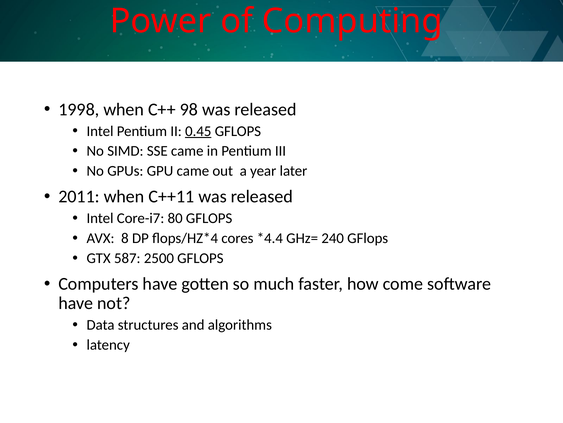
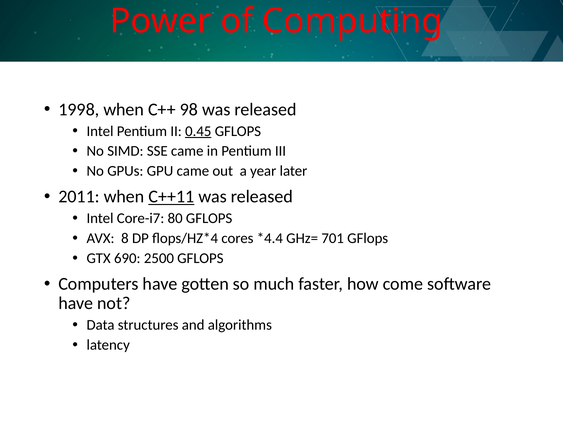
C++11 underline: none -> present
240: 240 -> 701
587: 587 -> 690
